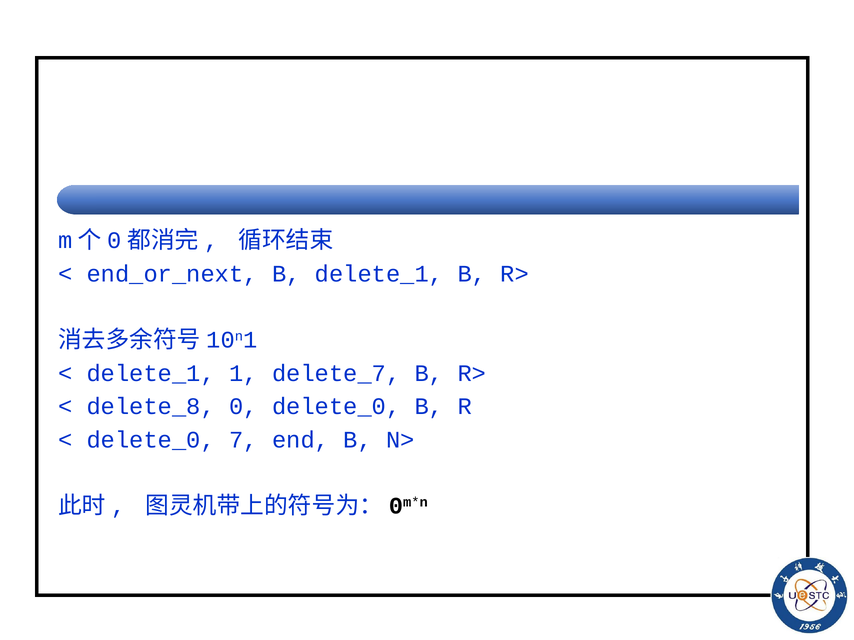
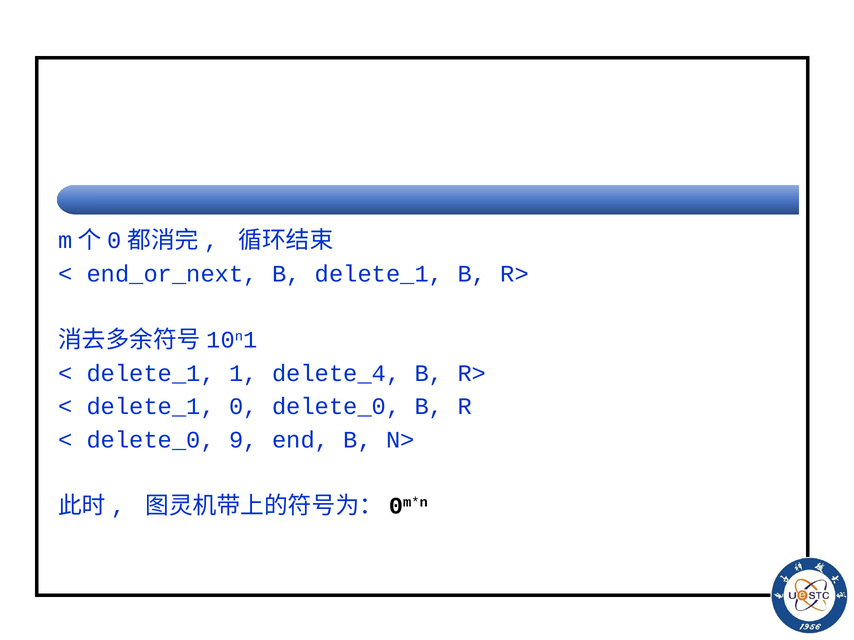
delete_7: delete_7 -> delete_4
delete_8 at (151, 407): delete_8 -> delete_1
7: 7 -> 9
